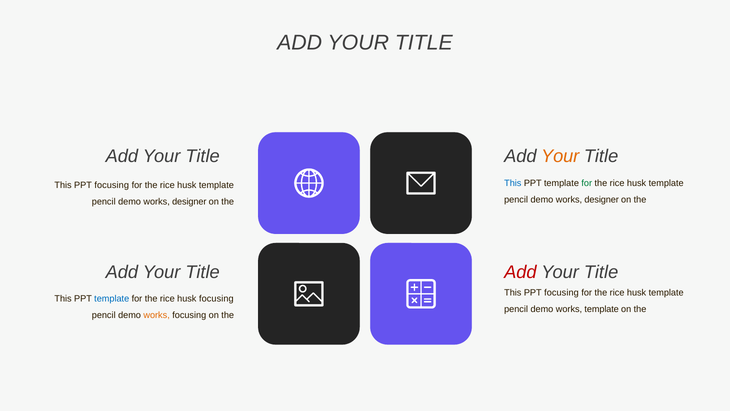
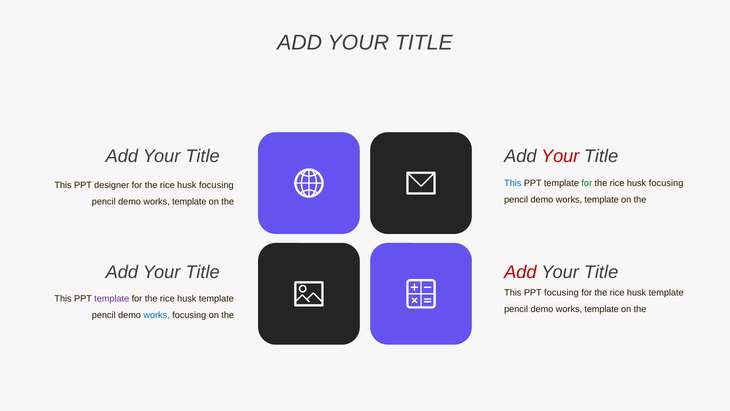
Your at (560, 156) colour: orange -> red
template at (666, 183): template -> focusing
focusing at (112, 185): focusing -> designer
template at (216, 185): template -> focusing
designer at (602, 199): designer -> template
designer at (189, 201): designer -> template
template at (112, 299) colour: blue -> purple
focusing at (216, 299): focusing -> template
works at (157, 315) colour: orange -> blue
